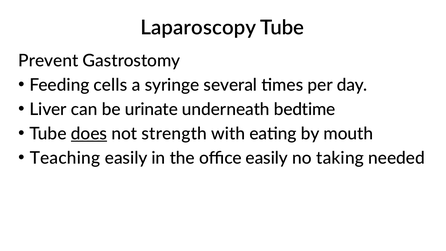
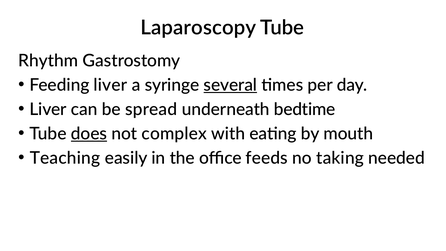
Prevent: Prevent -> Rhythm
Feeding cells: cells -> liver
several underline: none -> present
urinate: urinate -> spread
strength: strength -> complex
office easily: easily -> feeds
